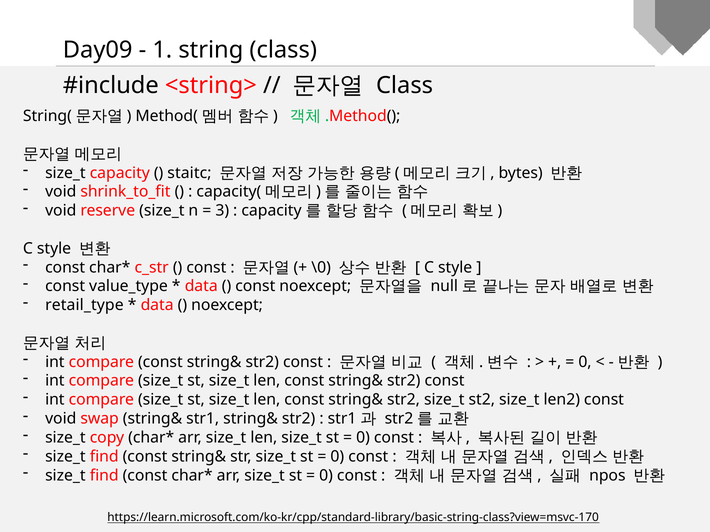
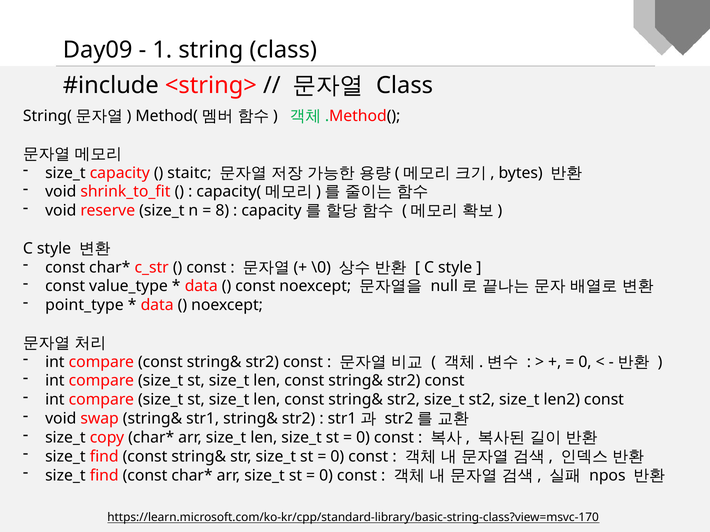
3: 3 -> 8
retail_type: retail_type -> point_type
